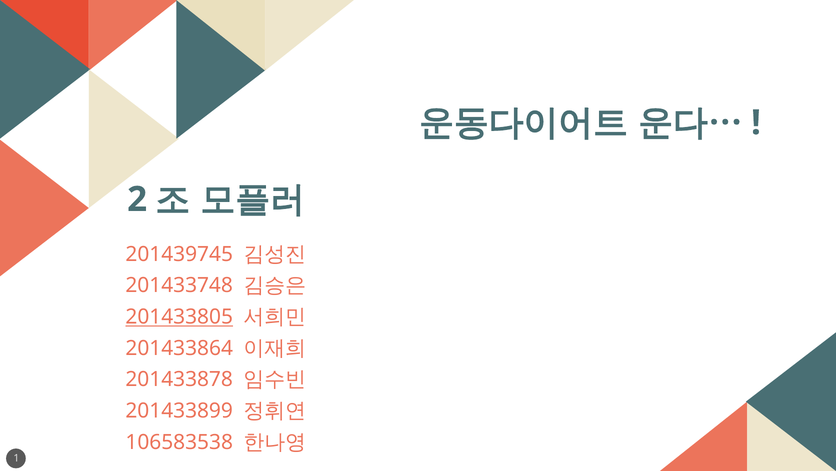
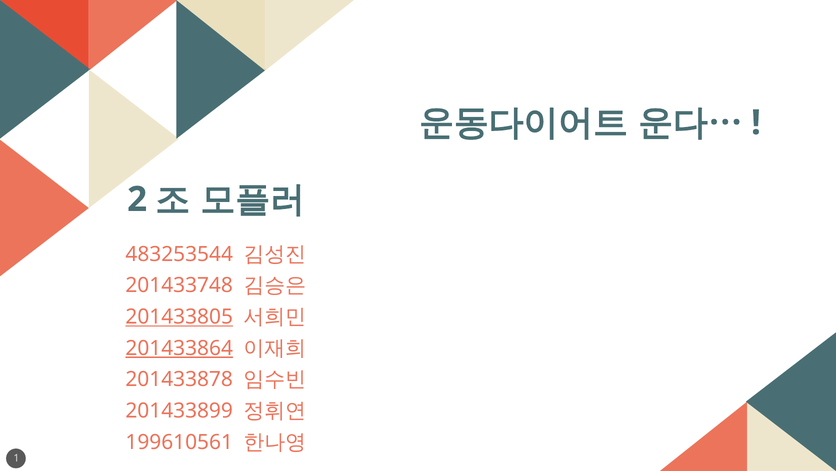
201439745: 201439745 -> 483253544
201433864 underline: none -> present
106583538: 106583538 -> 199610561
